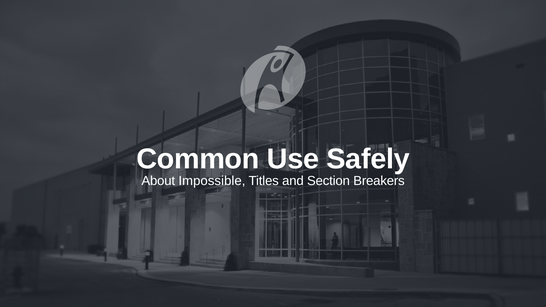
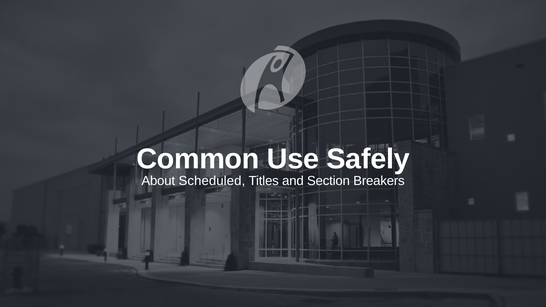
Impossible: Impossible -> Scheduled
